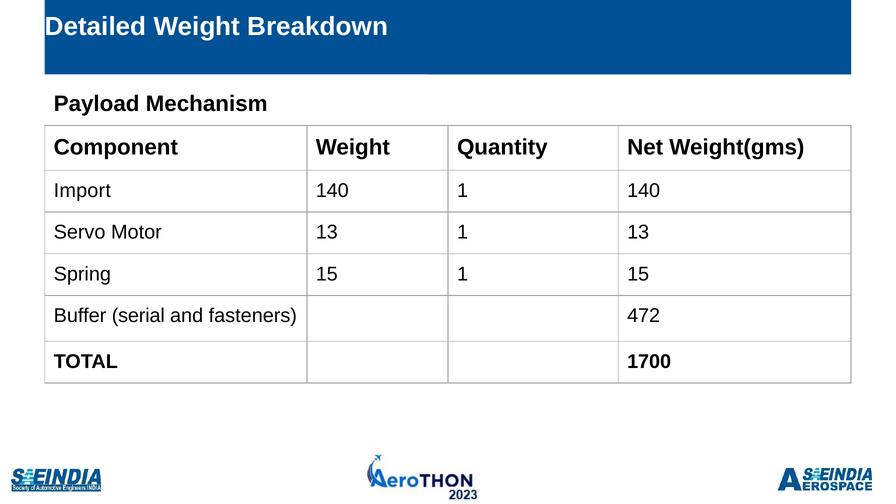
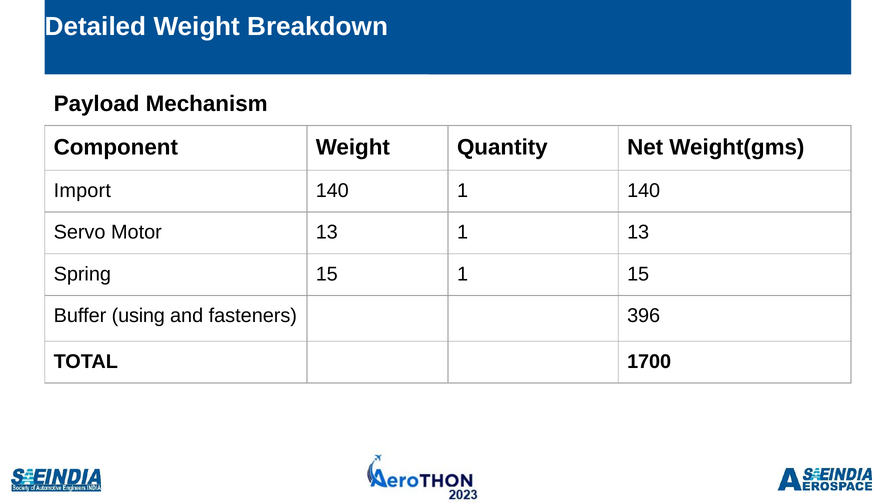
serial: serial -> using
472: 472 -> 396
